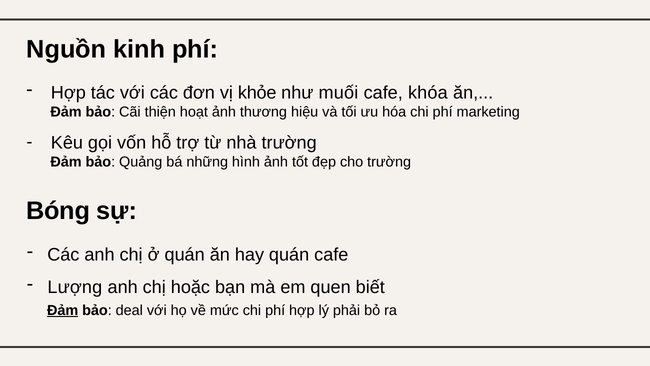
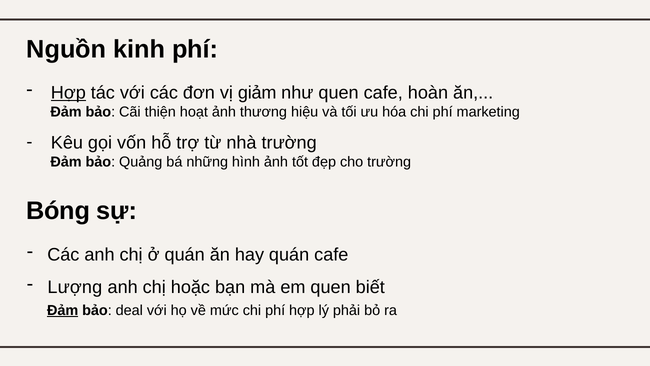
Hợp at (68, 93) underline: none -> present
khỏe: khỏe -> giảm
như muối: muối -> quen
khóa: khóa -> hoàn
